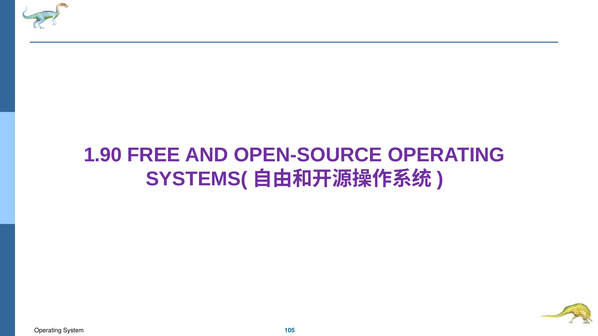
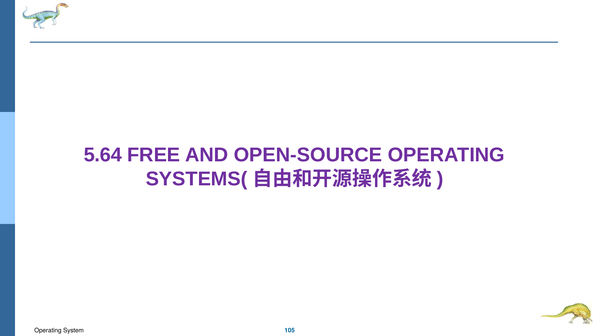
1.90: 1.90 -> 5.64
